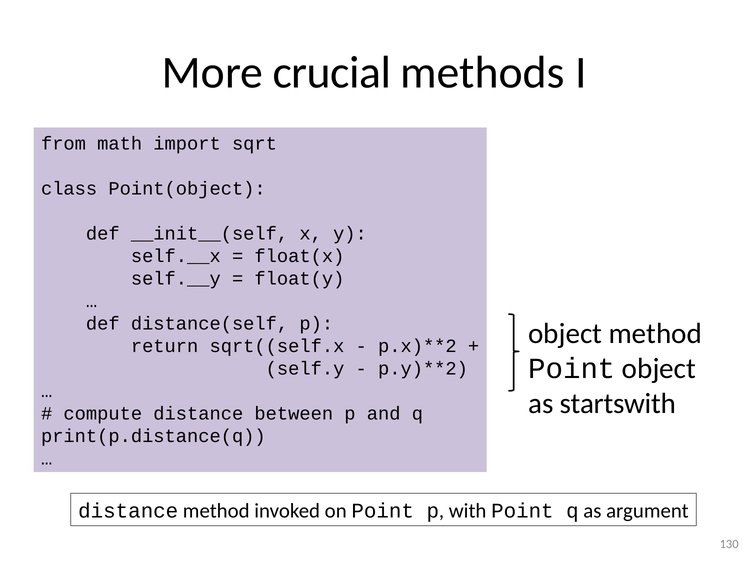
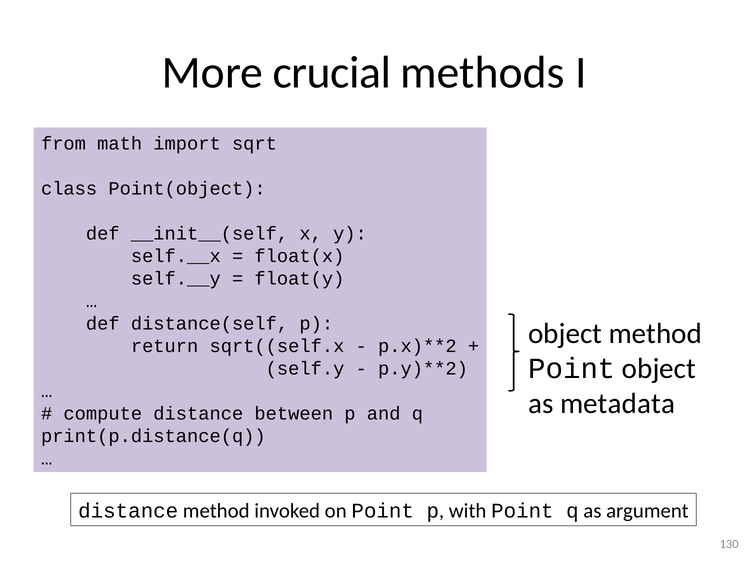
startswith: startswith -> metadata
